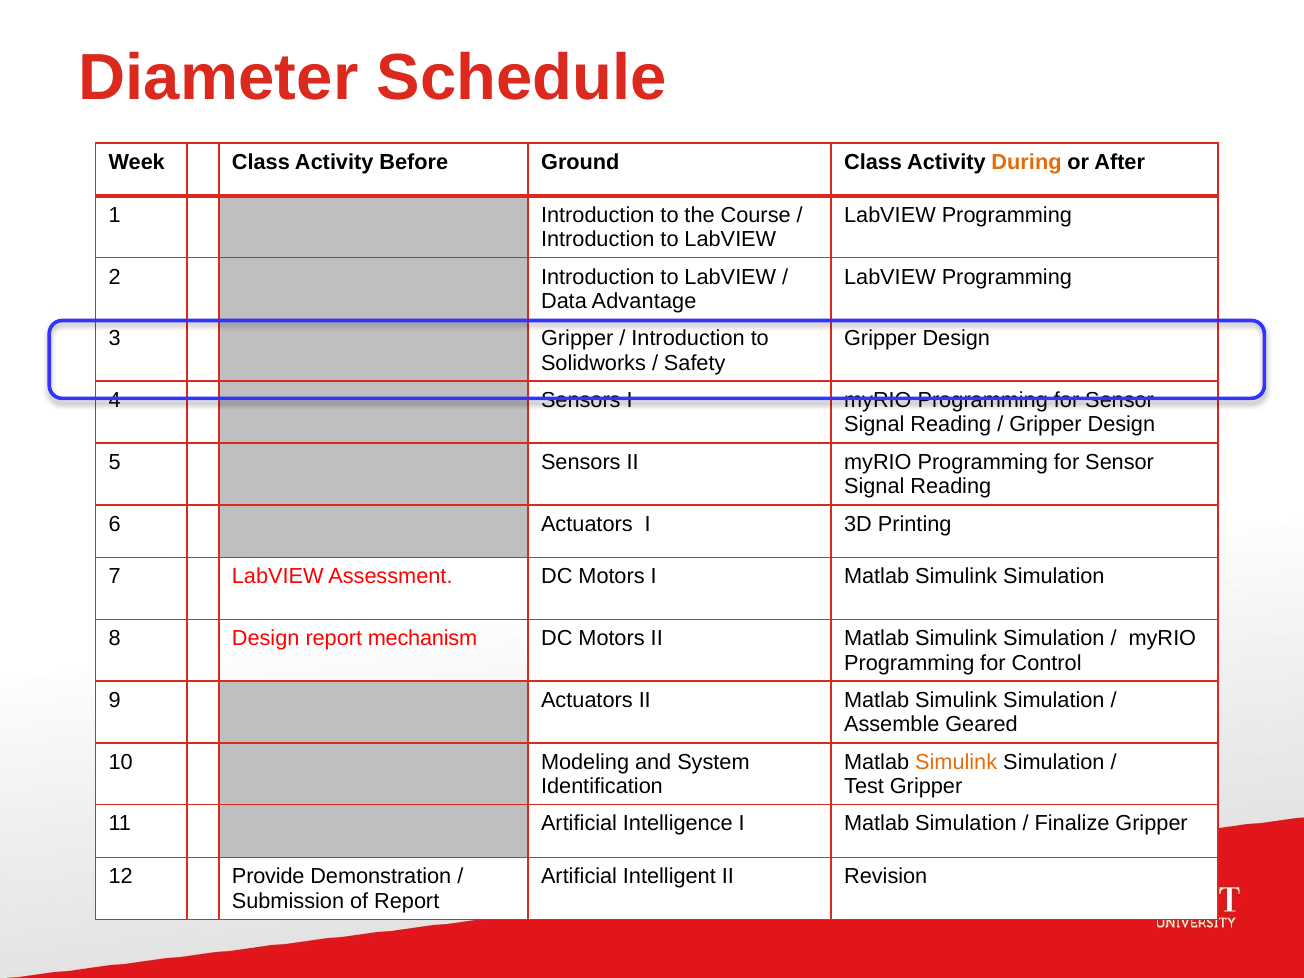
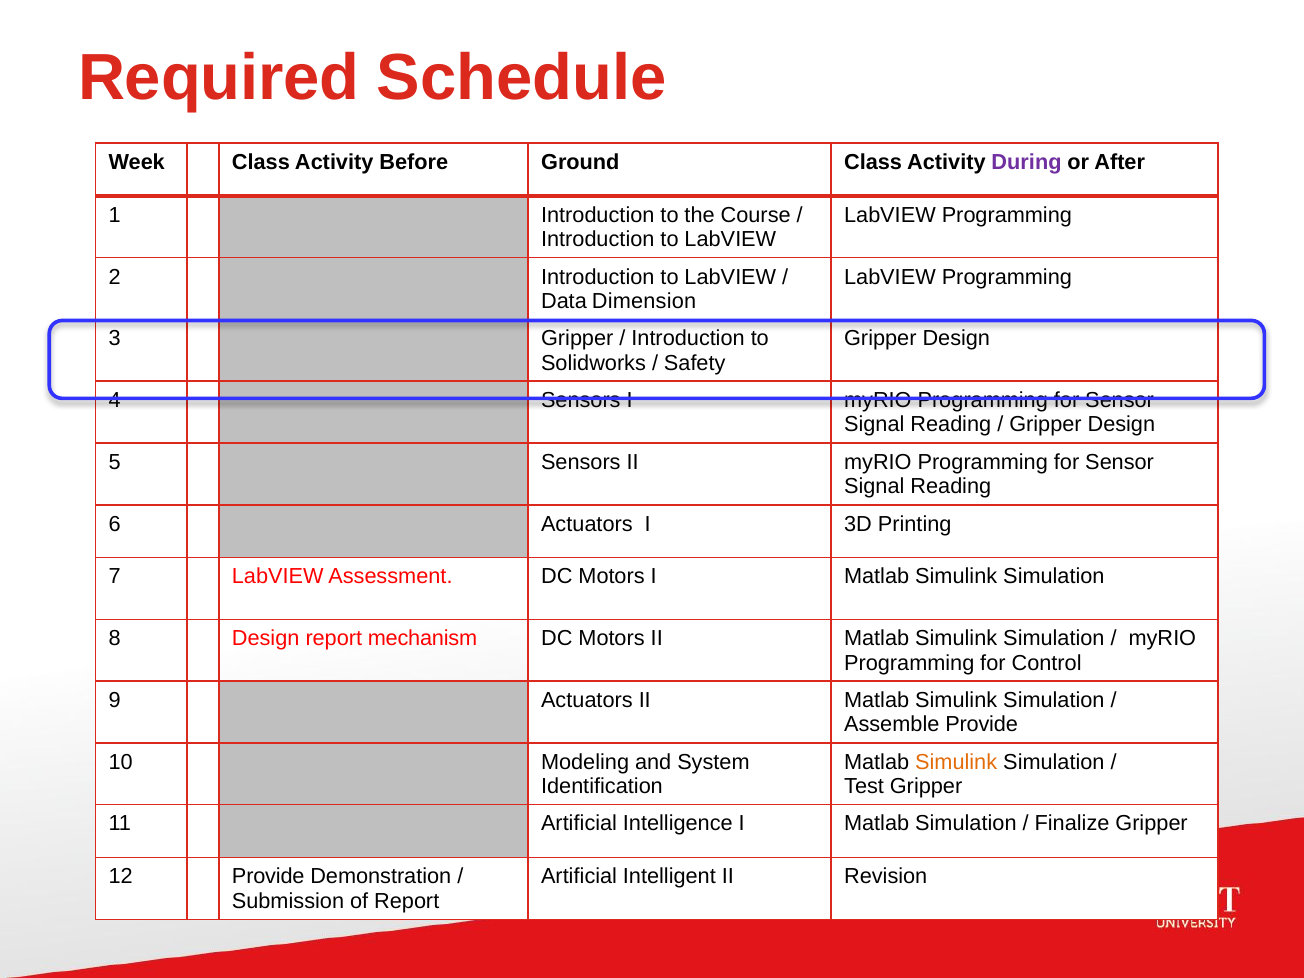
Diameter: Diameter -> Required
During colour: orange -> purple
Advantage: Advantage -> Dimension
Assemble Geared: Geared -> Provide
